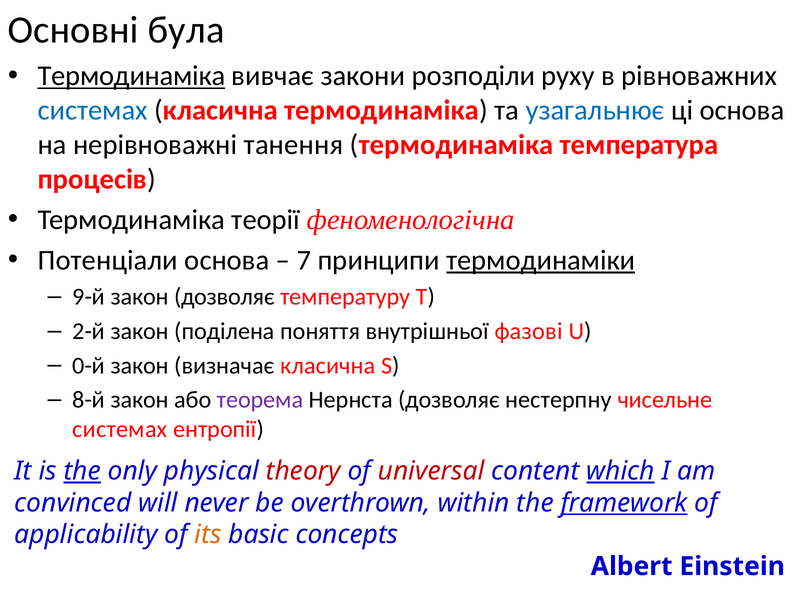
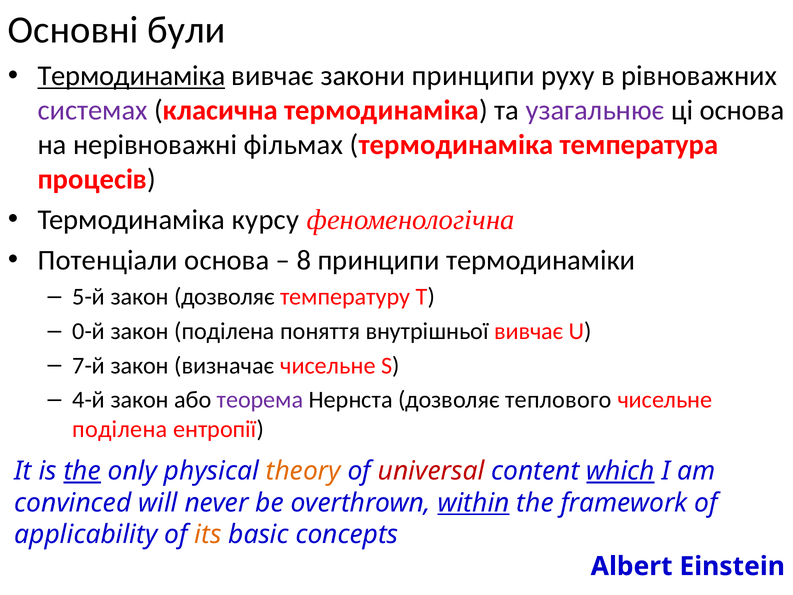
була: була -> були
закони розподіли: розподіли -> принципи
системах at (93, 110) colour: blue -> purple
узагальнює colour: blue -> purple
танення: танення -> фільмах
теорії: теорії -> курсу
7: 7 -> 8
термодинаміки underline: present -> none
9-й: 9-й -> 5-й
2-й: 2-й -> 0-й
внутрішньої фазові: фазові -> вивчає
0-й: 0-й -> 7-й
визначає класична: класична -> чисельне
8-й: 8-й -> 4-й
нестерпну: нестерпну -> теплового
системах at (120, 429): системах -> поділена
theory colour: red -> orange
within underline: none -> present
framework underline: present -> none
